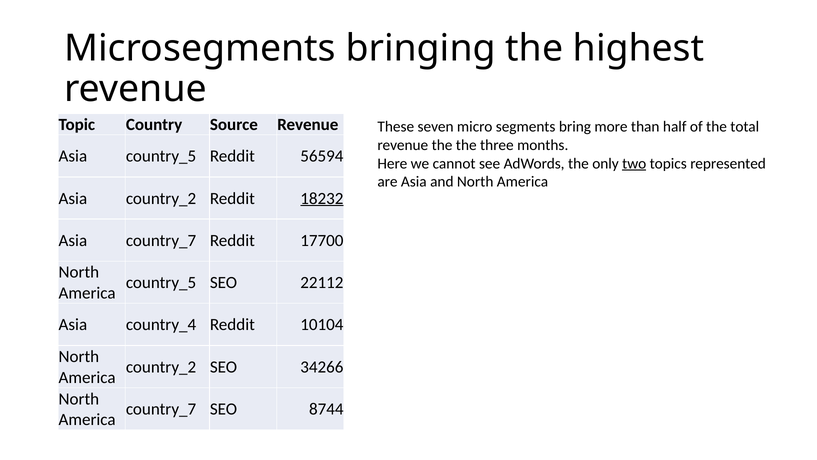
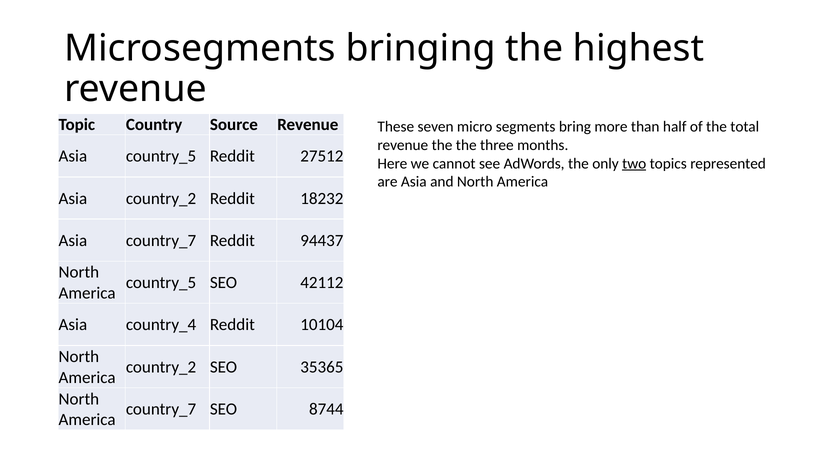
56594: 56594 -> 27512
18232 underline: present -> none
17700: 17700 -> 94437
22112: 22112 -> 42112
34266: 34266 -> 35365
